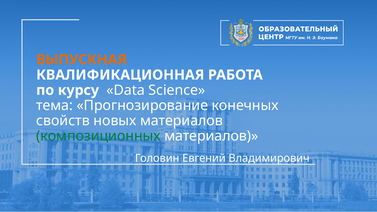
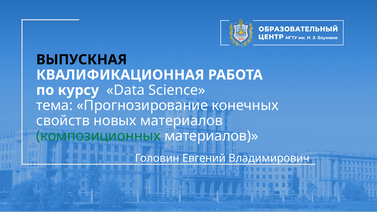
ВЫПУСКНАЯ colour: orange -> black
